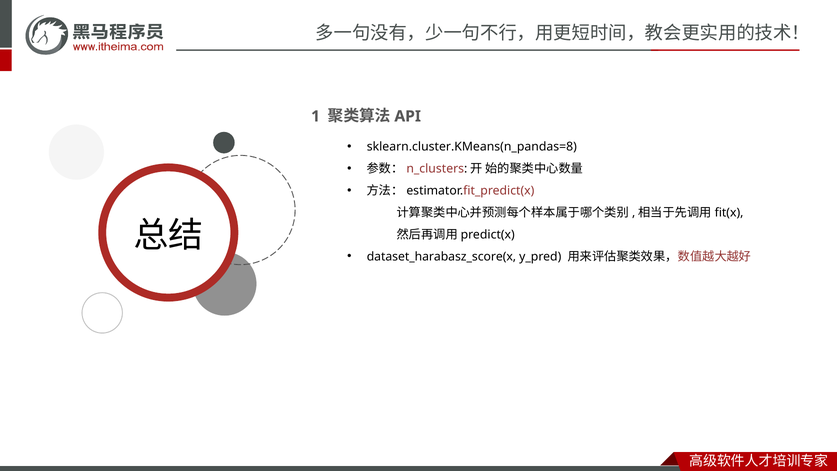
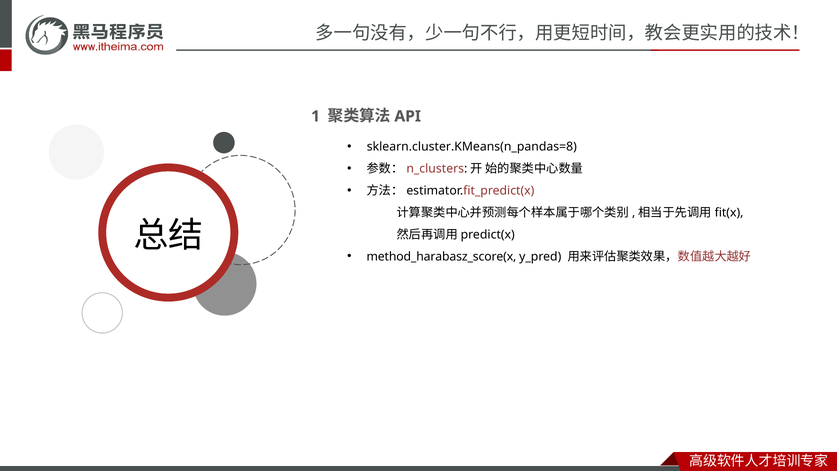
dataset_harabasz_score(x: dataset_harabasz_score(x -> method_harabasz_score(x
